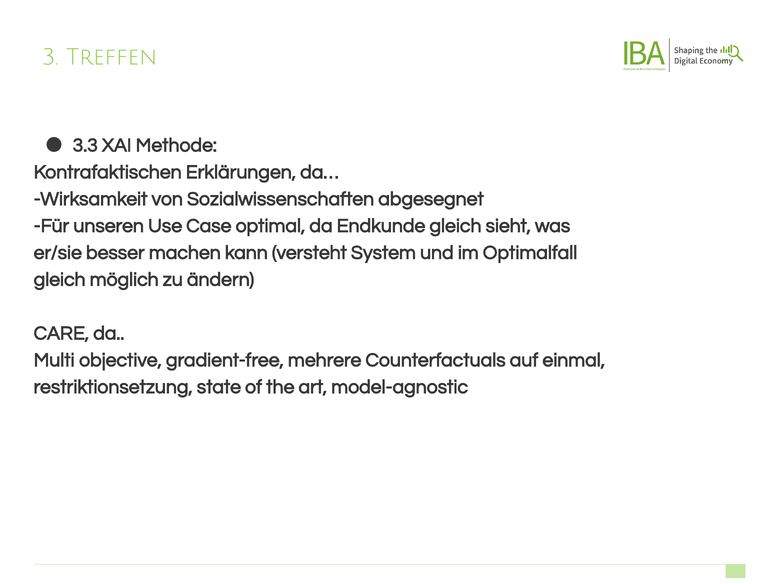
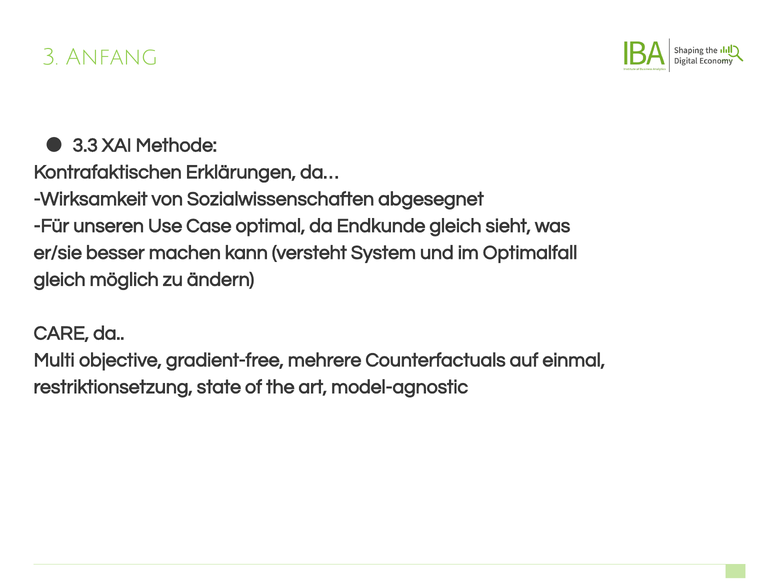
Treffen: Treffen -> Anfang
